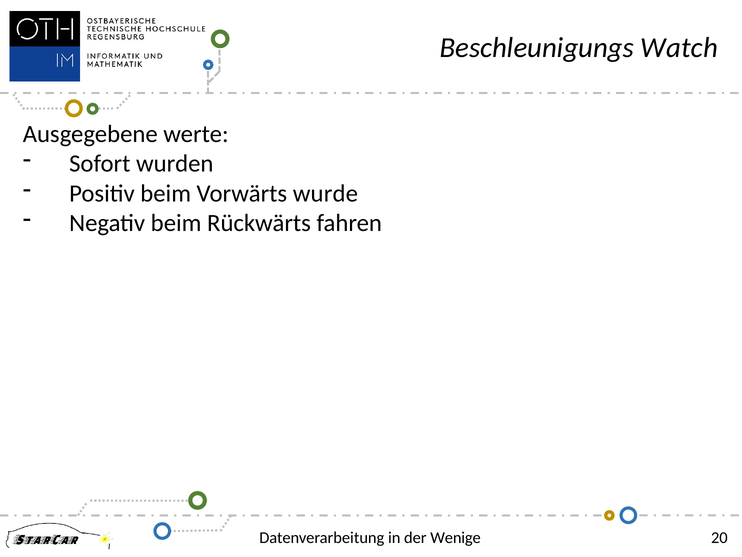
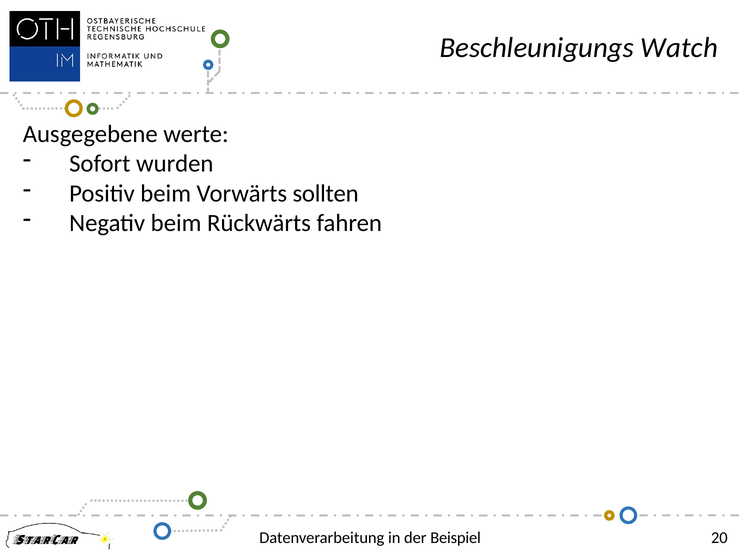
wurde: wurde -> sollten
Wenige: Wenige -> Beispiel
